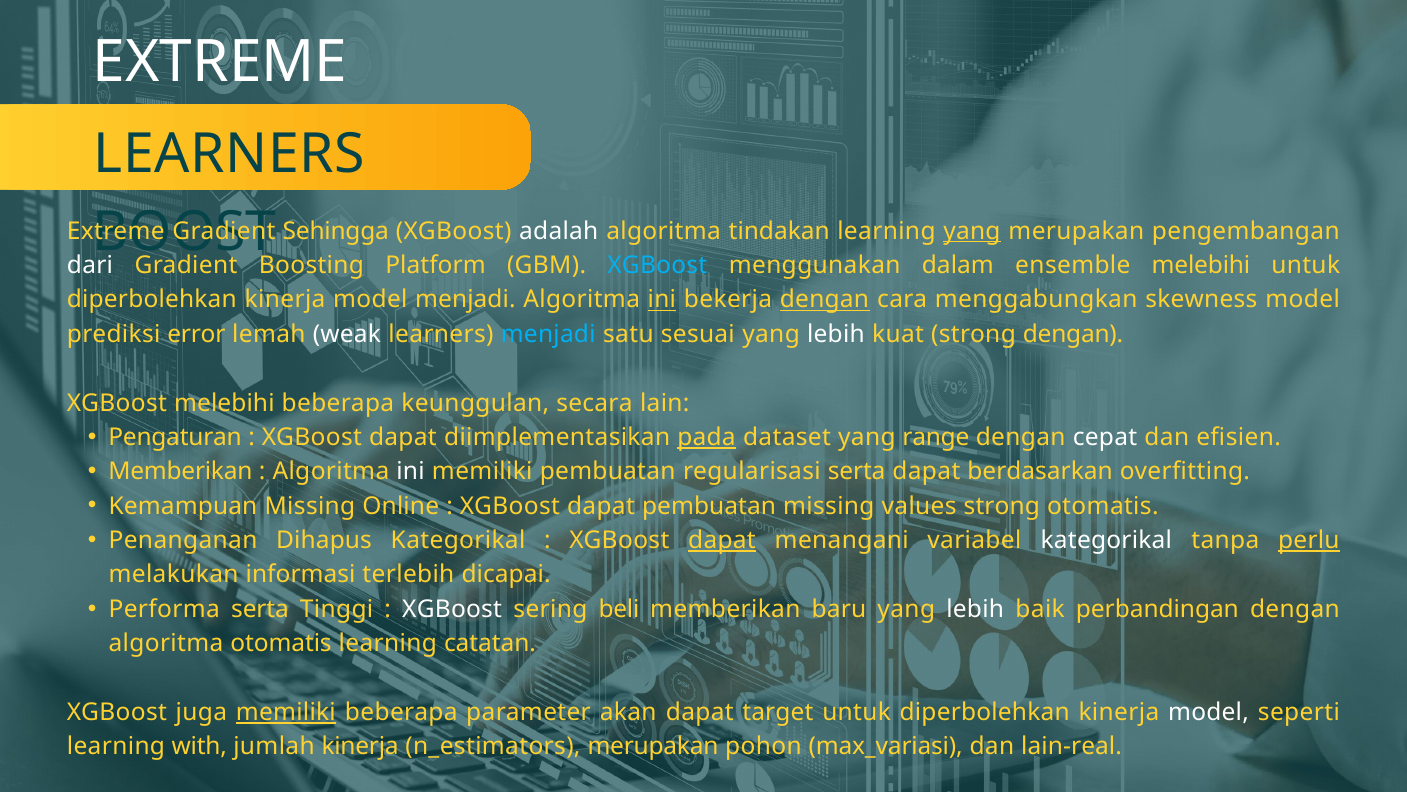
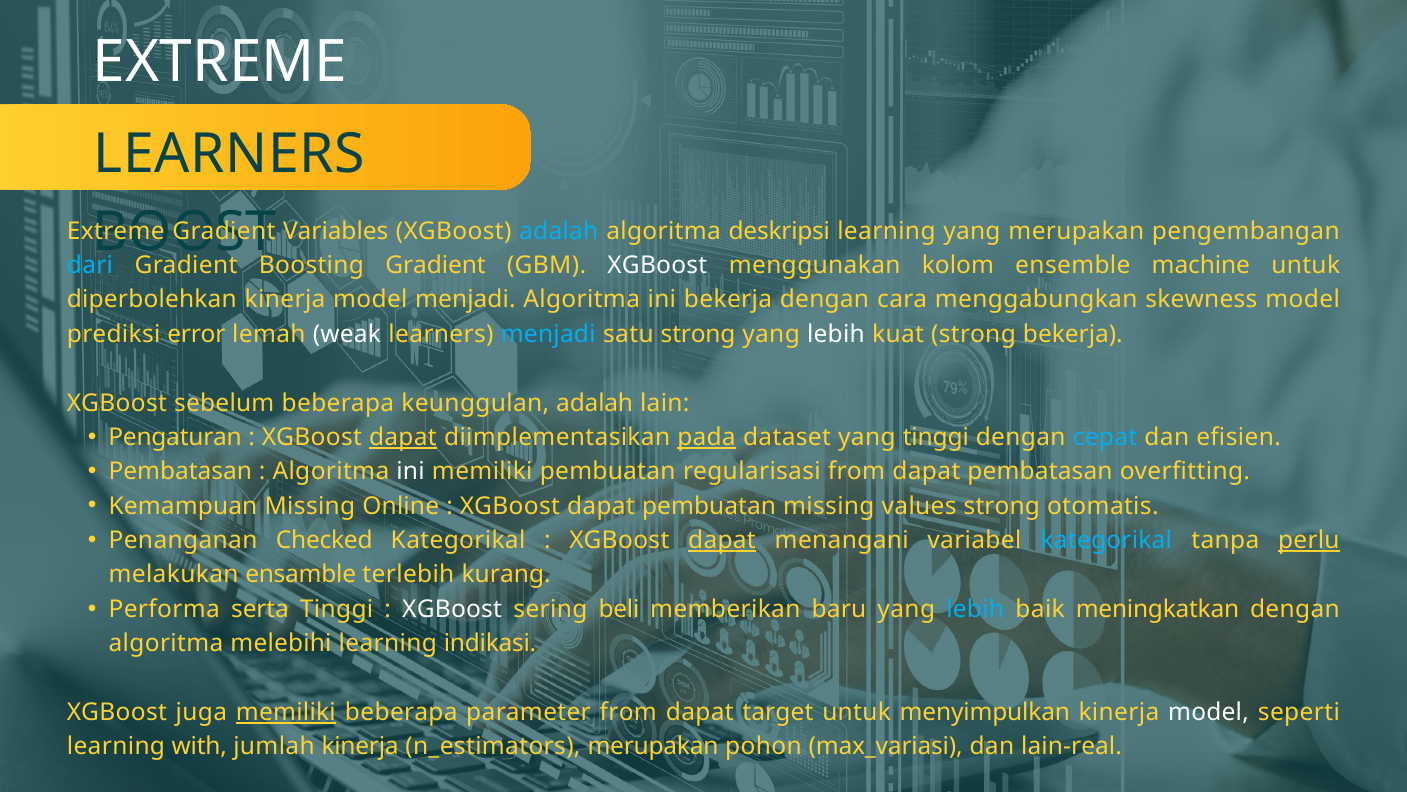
Sehingga: Sehingga -> Variables
adalah at (559, 231) colour: white -> light blue
tindakan: tindakan -> deskripsi
yang at (972, 231) underline: present -> none
dari colour: white -> light blue
Boosting Platform: Platform -> Gradient
XGBoost at (657, 265) colour: light blue -> white
dalam: dalam -> kolom
ensemble melebihi: melebihi -> machine
ini at (662, 300) underline: present -> none
dengan at (825, 300) underline: present -> none
satu sesuai: sesuai -> strong
strong dengan: dengan -> bekerja
XGBoost melebihi: melebihi -> sebelum
keunggulan secara: secara -> adalah
dapat at (403, 437) underline: none -> present
yang range: range -> tinggi
cepat colour: white -> light blue
Memberikan at (180, 471): Memberikan -> Pembatasan
regularisasi serta: serta -> from
dapat berdasarkan: berdasarkan -> pembatasan
Dihapus: Dihapus -> Checked
kategorikal at (1106, 540) colour: white -> light blue
informasi: informasi -> ensamble
dicapai: dicapai -> kurang
lebih at (975, 609) colour: white -> light blue
perbandingan: perbandingan -> meningkatkan
algoritma otomatis: otomatis -> melebihi
catatan: catatan -> indikasi
parameter akan: akan -> from
diperbolehkan at (985, 712): diperbolehkan -> menyimpulkan
